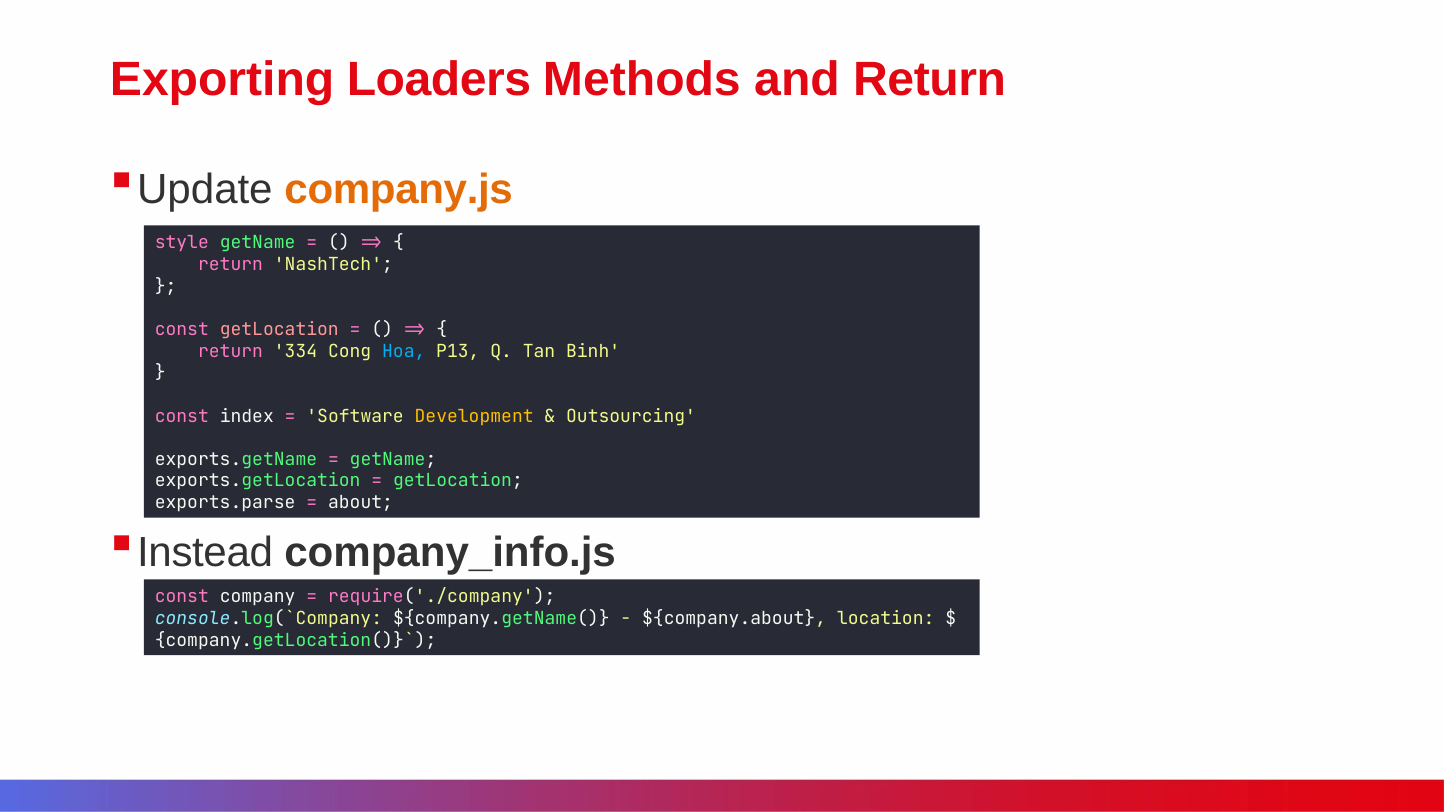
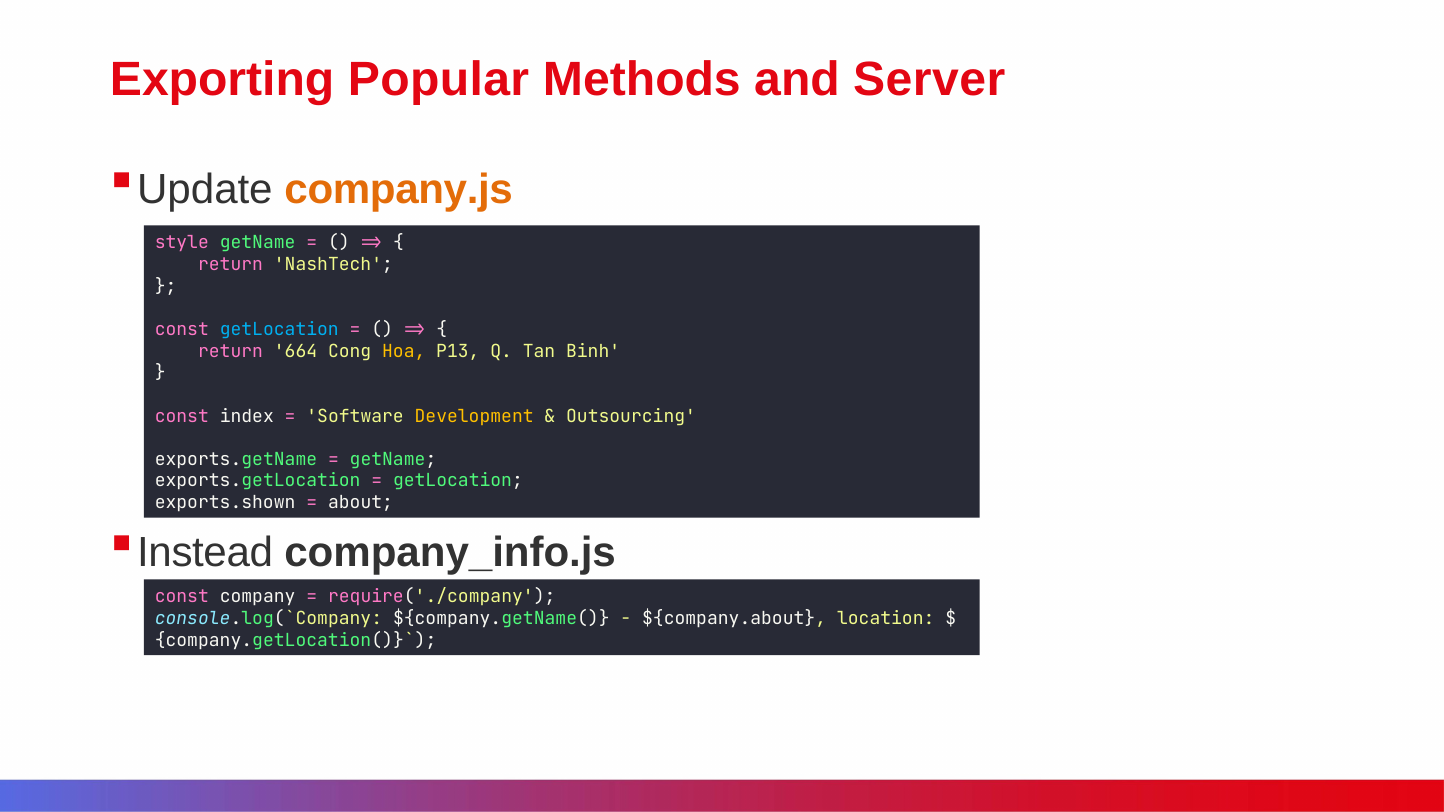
Loaders: Loaders -> Popular
and Return: Return -> Server
getLocation at (279, 330) colour: pink -> light blue
334: 334 -> 664
Hoa colour: light blue -> yellow
exports.parse: exports.parse -> exports.shown
